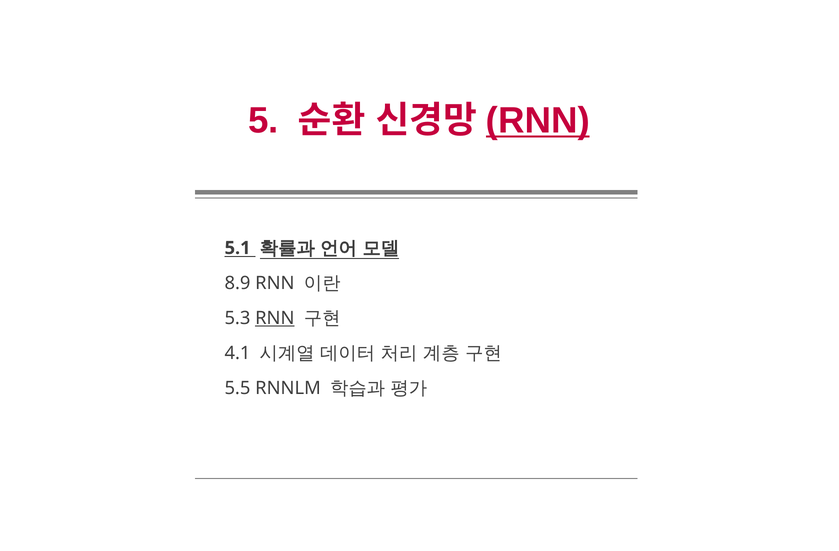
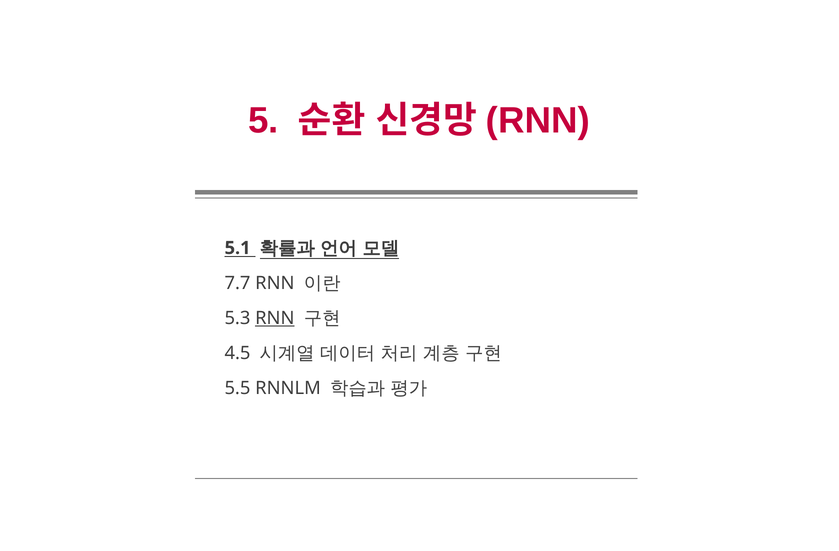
RNN at (538, 121) underline: present -> none
8.9: 8.9 -> 7.7
4.1: 4.1 -> 4.5
